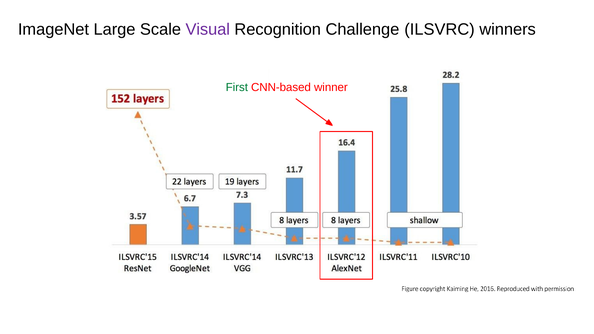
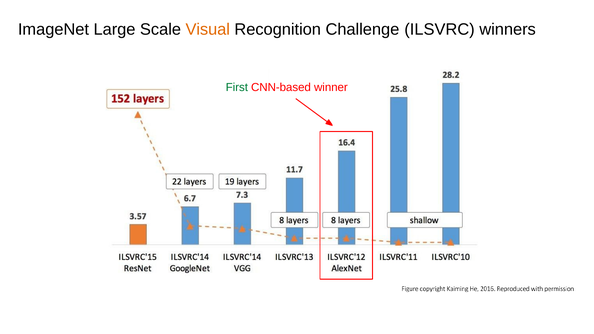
Visual colour: purple -> orange
